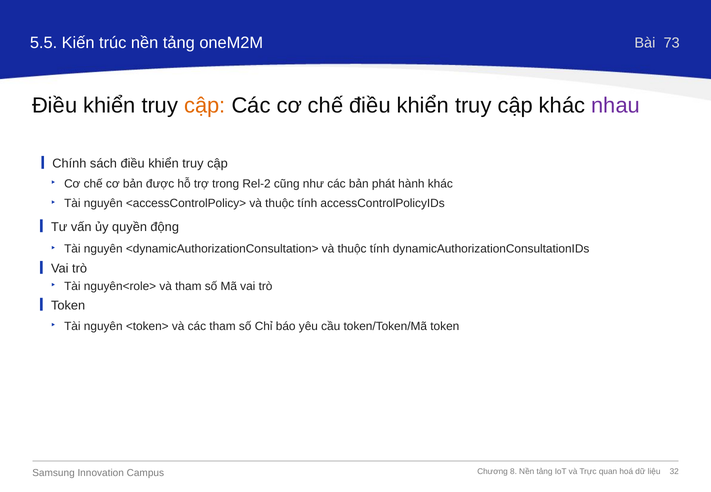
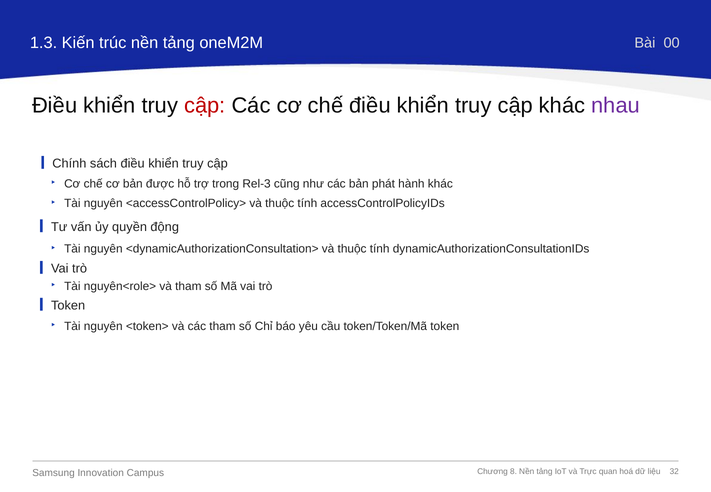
5.5: 5.5 -> 1.3
73: 73 -> 00
cập at (205, 106) colour: orange -> red
Rel-2: Rel-2 -> Rel-3
